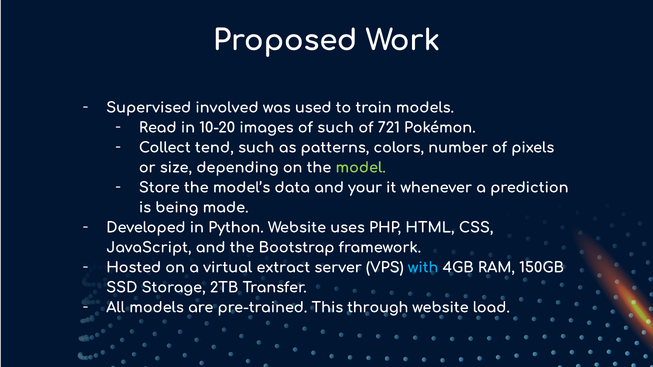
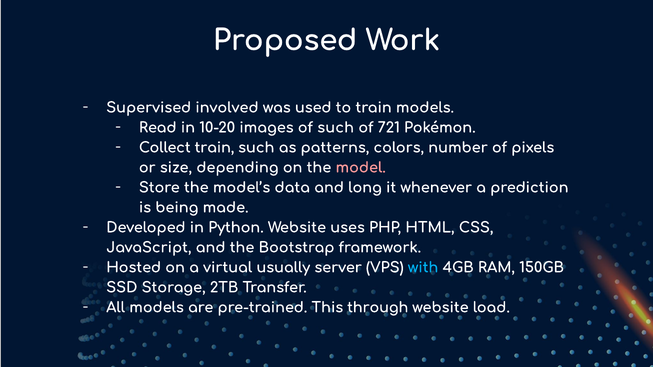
Collect tend: tend -> train
model colour: light green -> pink
your: your -> long
extract: extract -> usually
